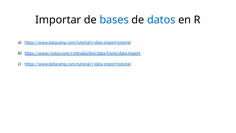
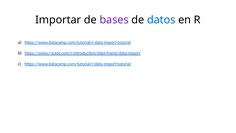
bases colour: blue -> purple
